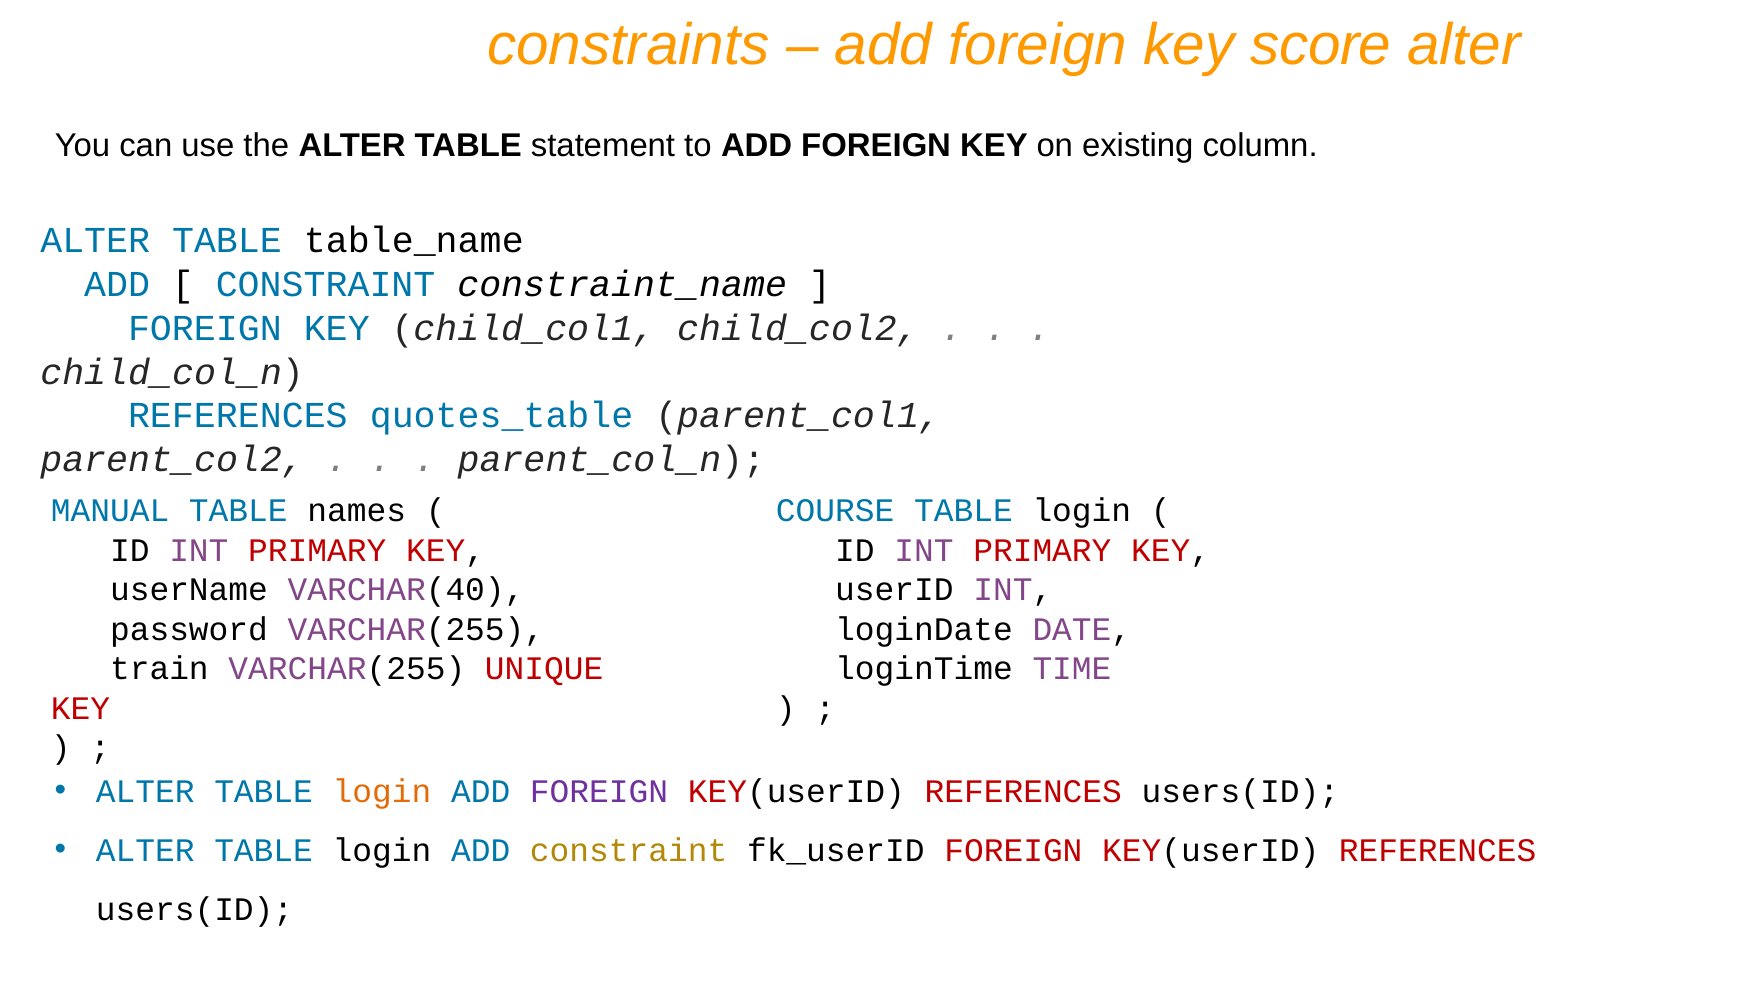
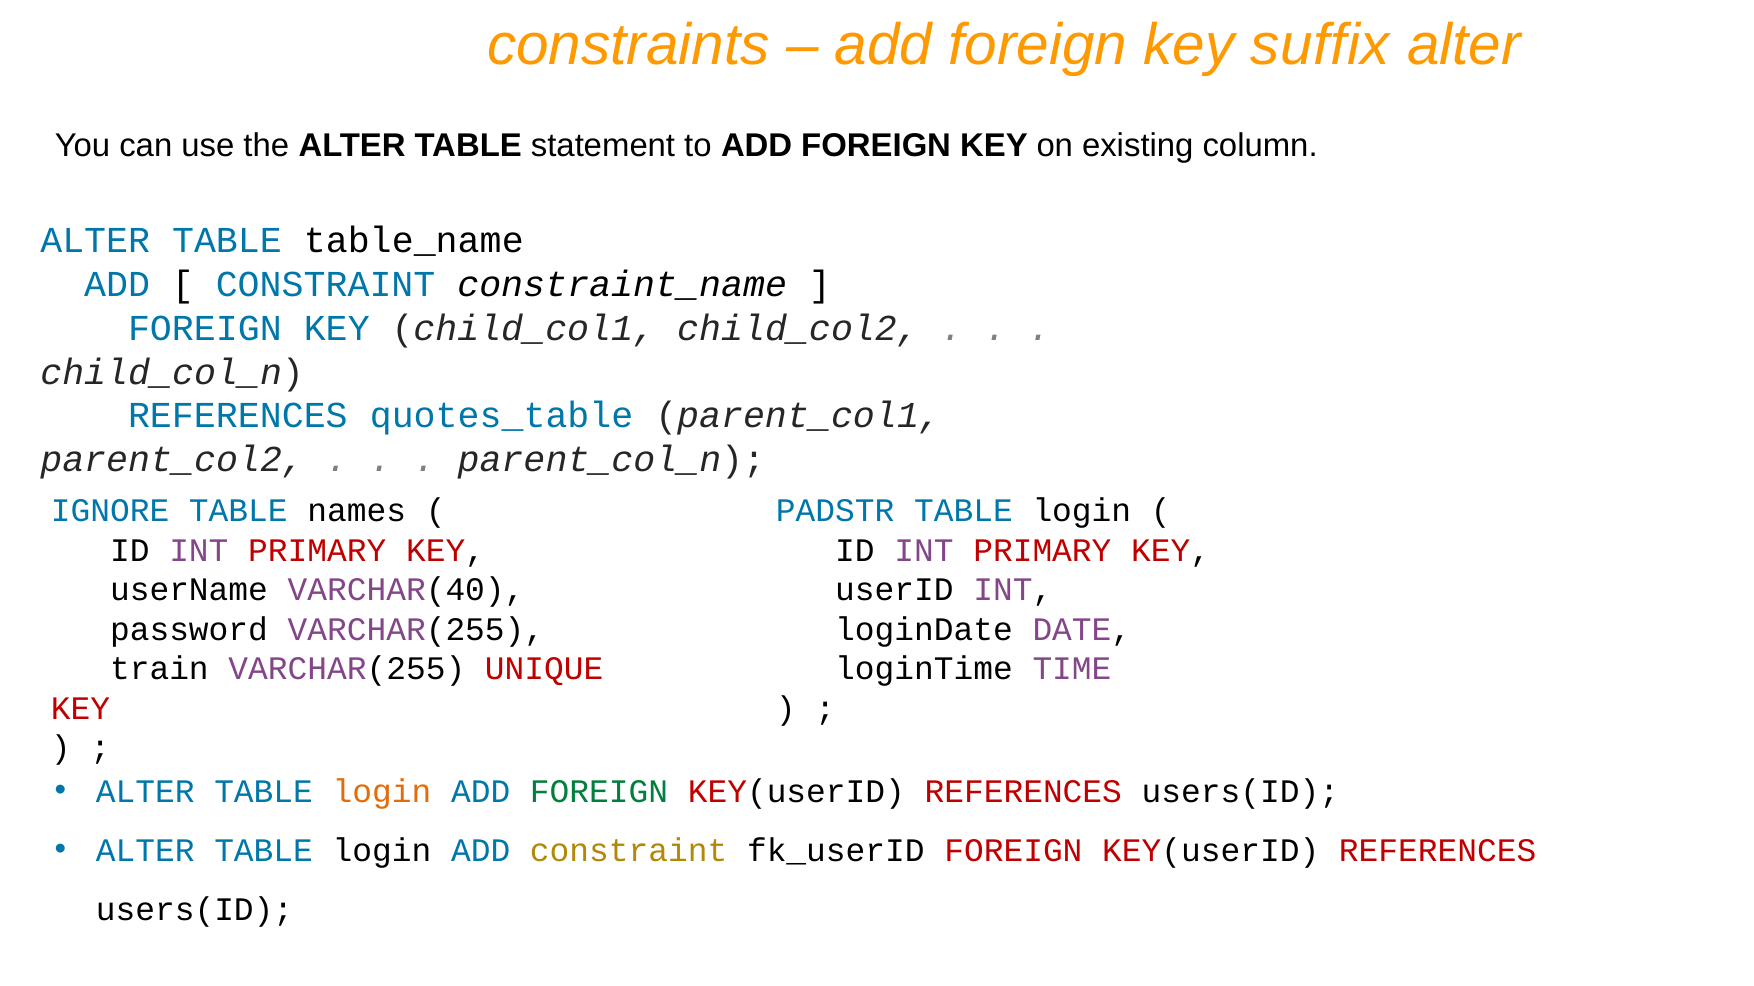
score: score -> suffix
MANUAL: MANUAL -> IGNORE
COURSE: COURSE -> PADSTR
FOREIGN at (599, 792) colour: purple -> green
